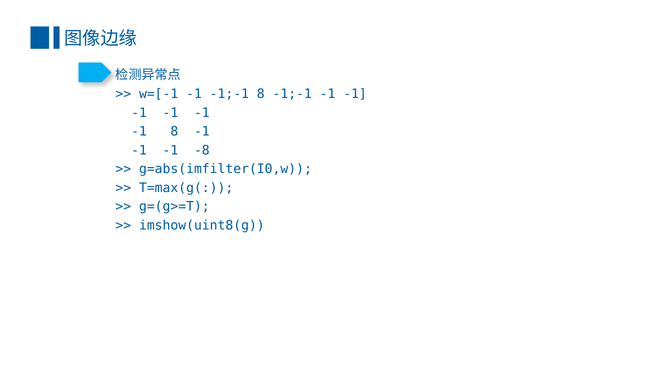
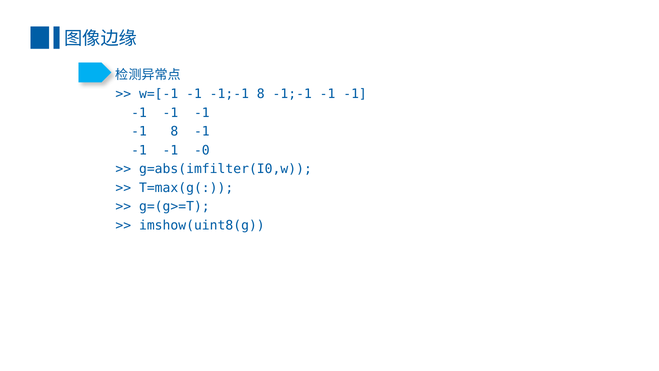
-8: -8 -> -0
